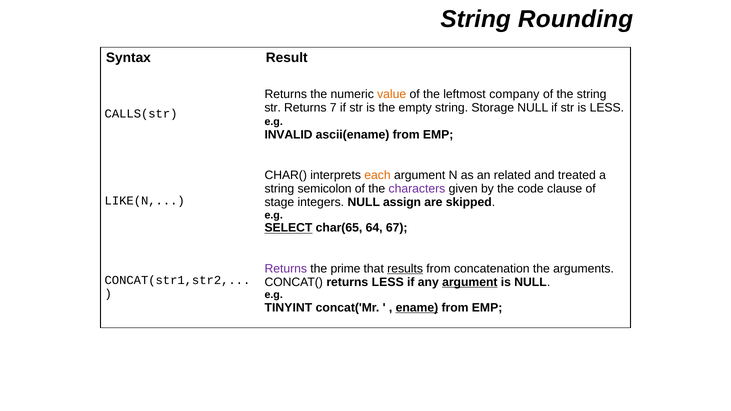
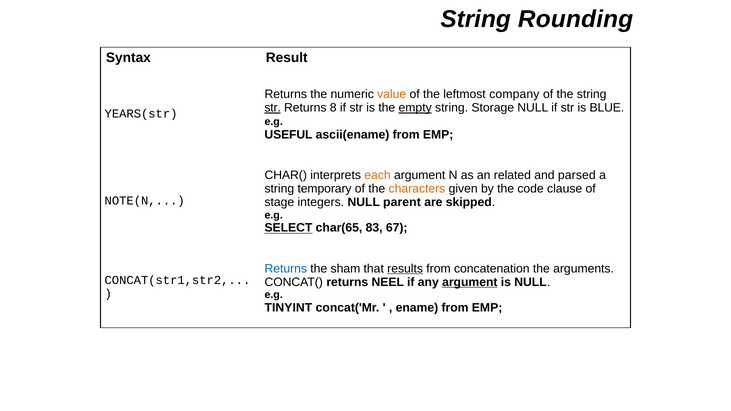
str at (273, 108) underline: none -> present
7: 7 -> 8
empty underline: none -> present
is LESS: LESS -> BLUE
CALLS(str: CALLS(str -> YEARS(str
INVALID: INVALID -> USEFUL
treated: treated -> parsed
semicolon: semicolon -> temporary
characters colour: purple -> orange
LIKE(N: LIKE(N -> NOTE(N
assign: assign -> parent
64: 64 -> 83
Returns at (286, 269) colour: purple -> blue
prime: prime -> sham
returns LESS: LESS -> NEEL
ename underline: present -> none
